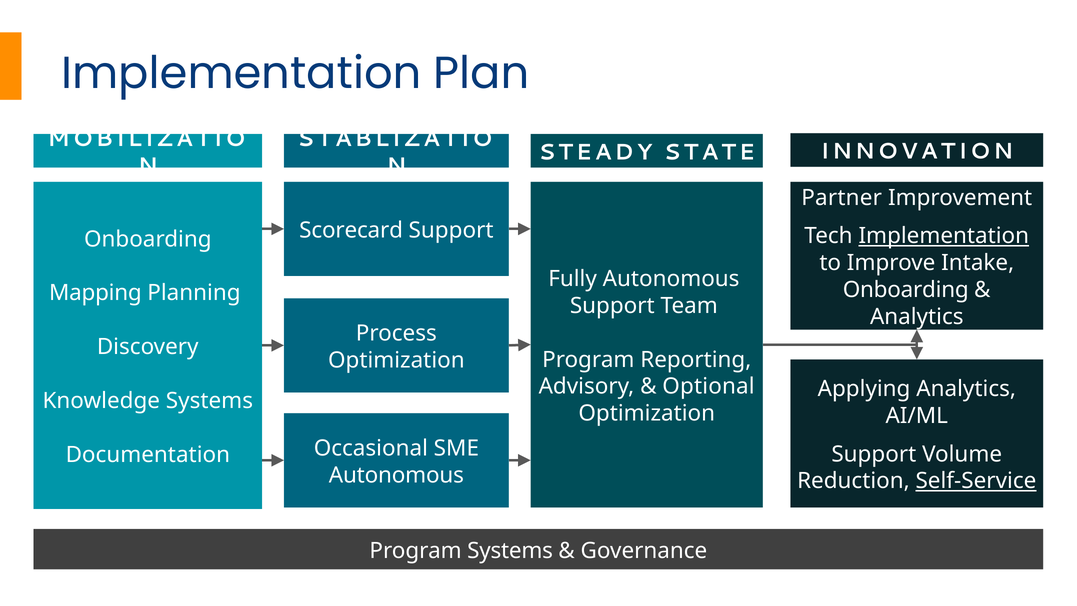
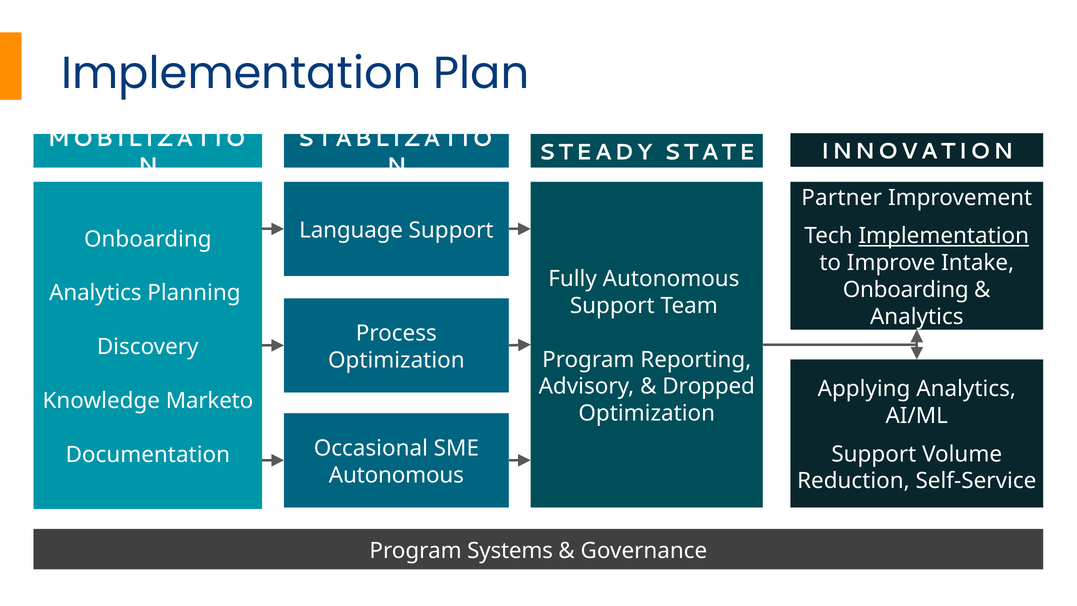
Scorecard: Scorecard -> Language
Mapping at (95, 293): Mapping -> Analytics
Optional: Optional -> Dropped
Knowledge Systems: Systems -> Marketo
Self-Service underline: present -> none
